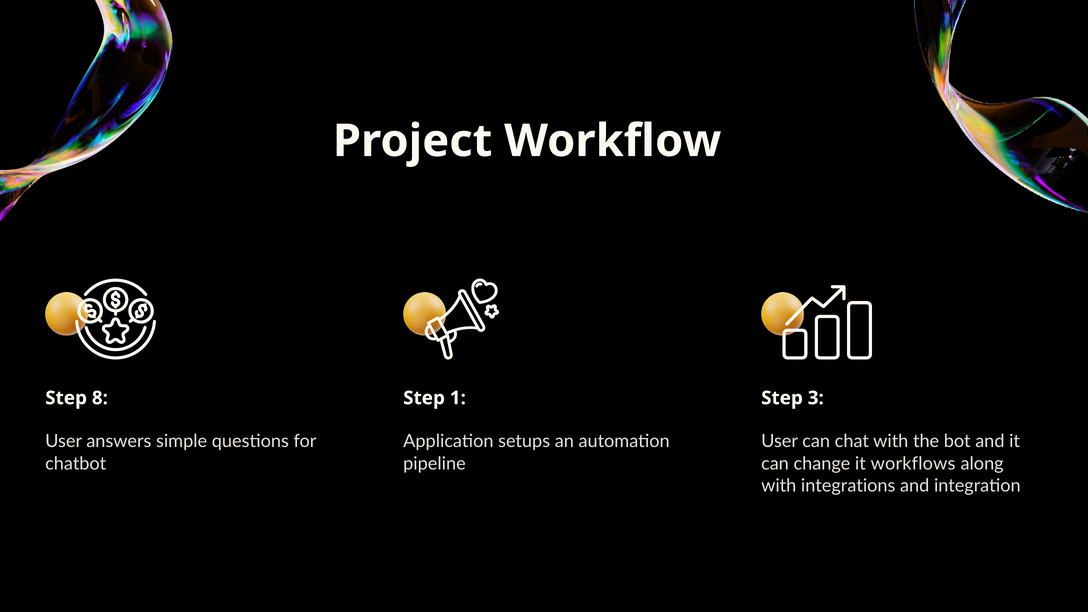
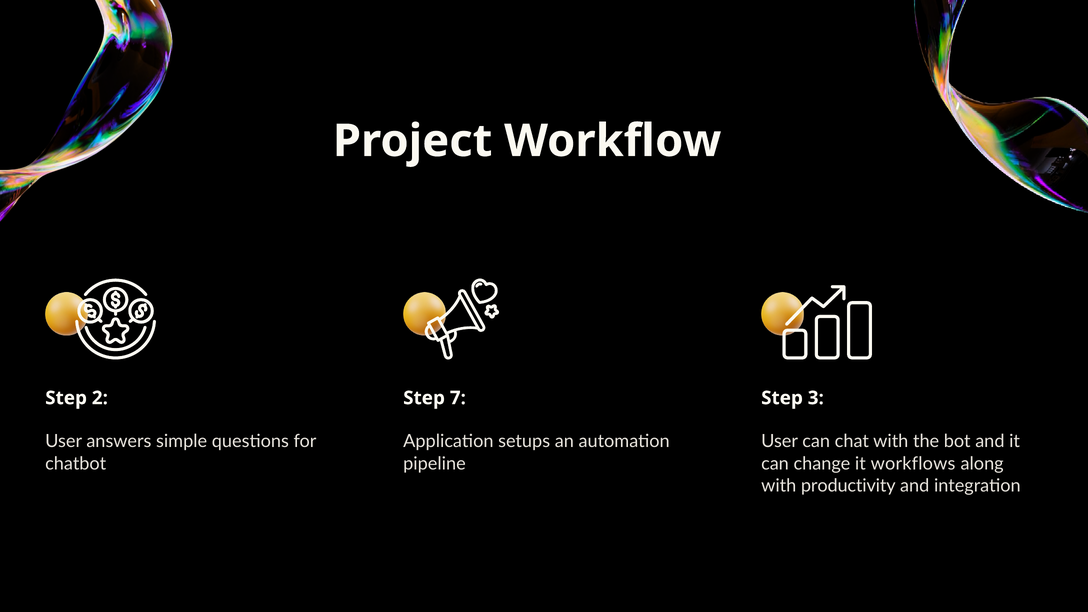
8: 8 -> 2
1: 1 -> 7
integrations: integrations -> productivity
